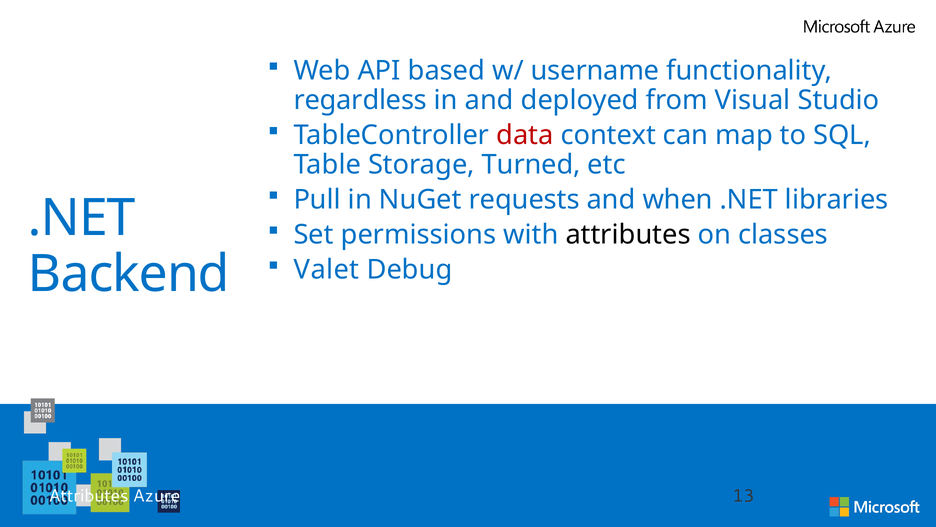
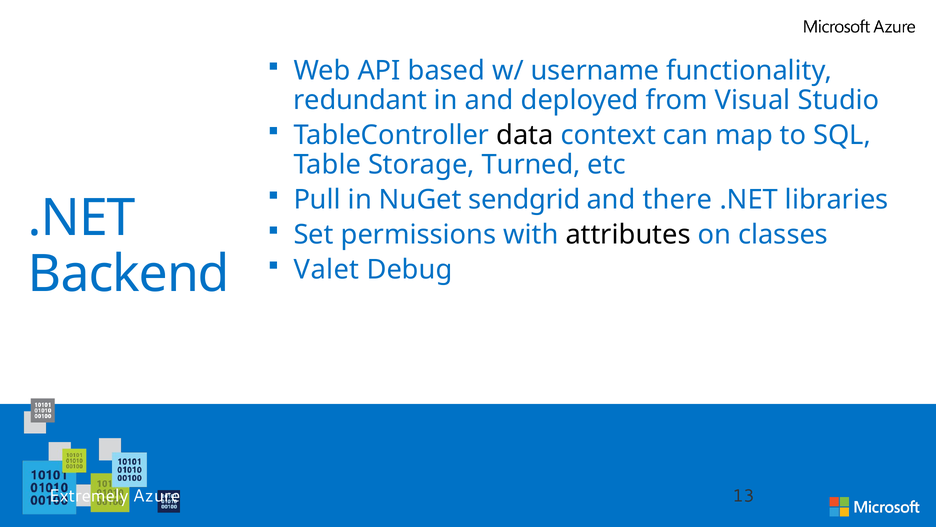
regardless: regardless -> redundant
data colour: red -> black
requests: requests -> sendgrid
when: when -> there
Attributes at (89, 495): Attributes -> Extremely
